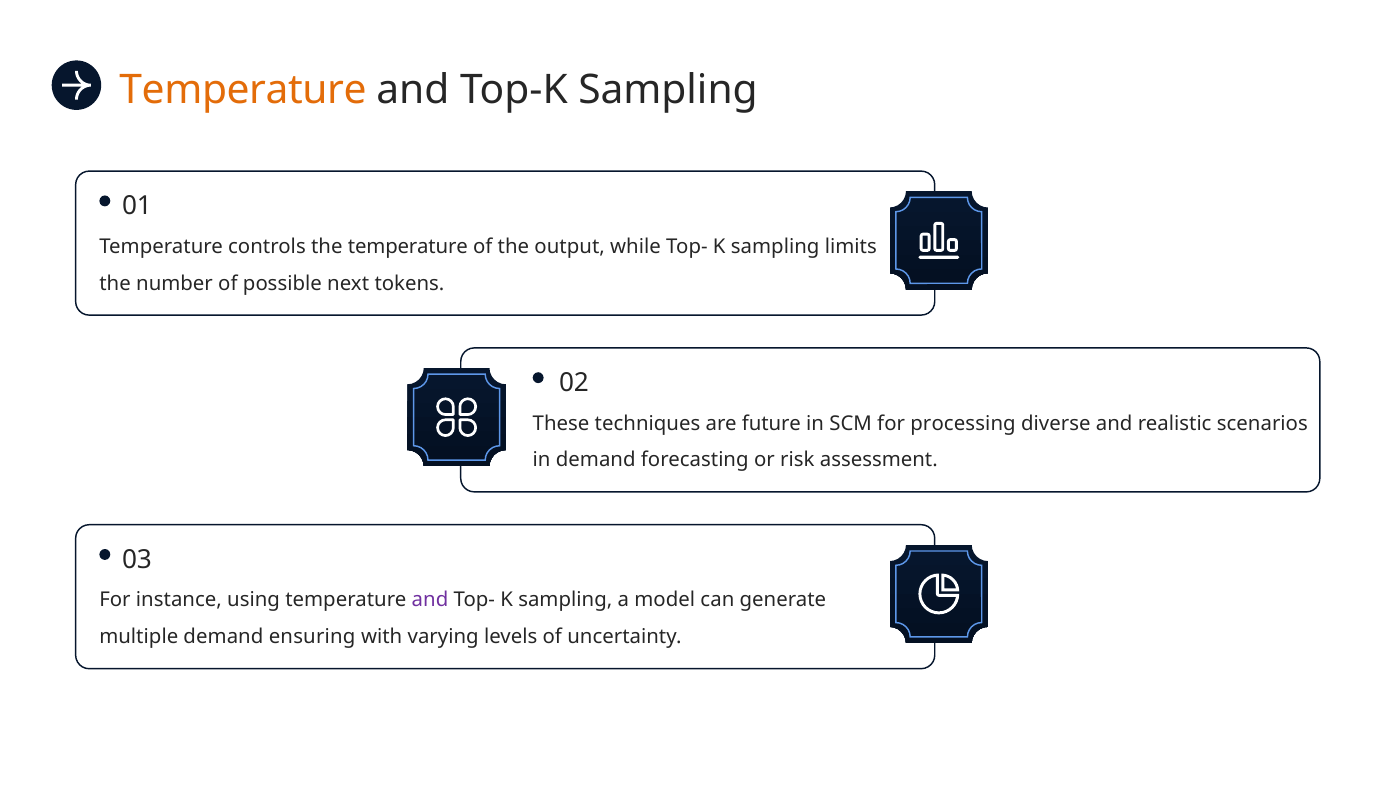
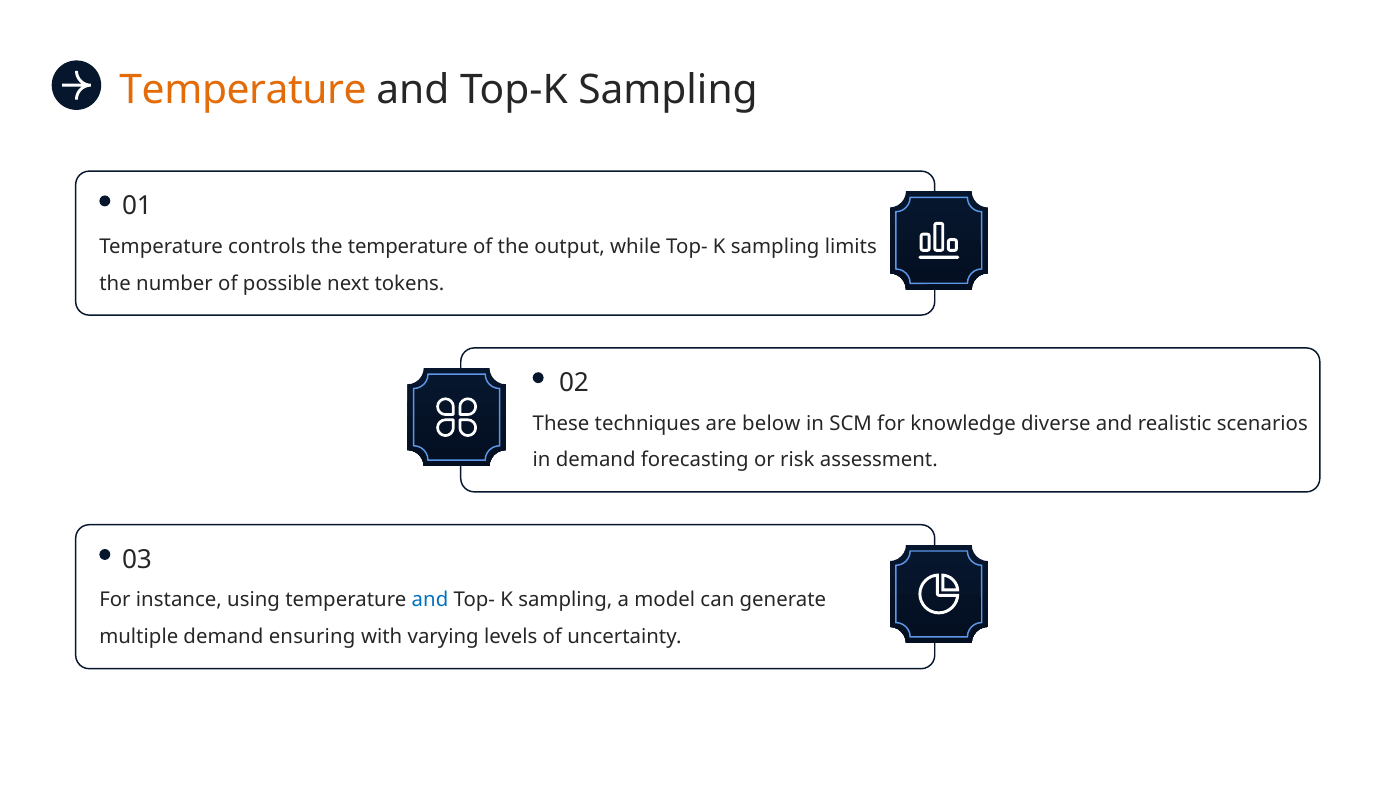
future: future -> below
processing: processing -> knowledge
and at (430, 600) colour: purple -> blue
